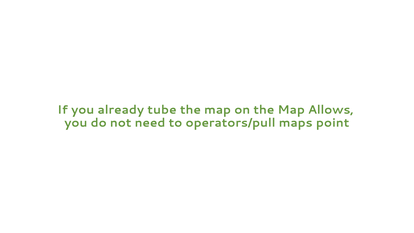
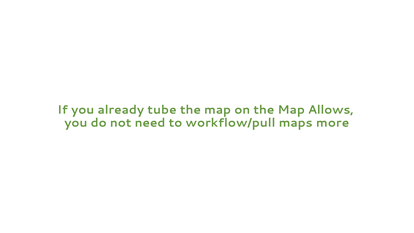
operators/pull: operators/pull -> workflow/pull
point: point -> more
